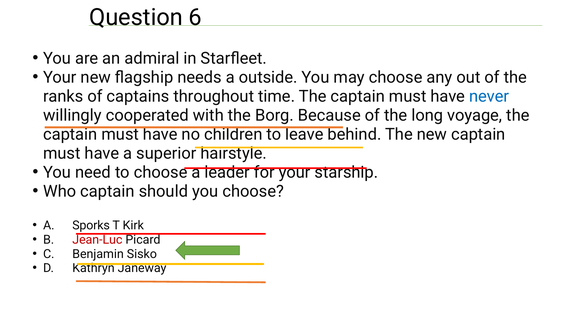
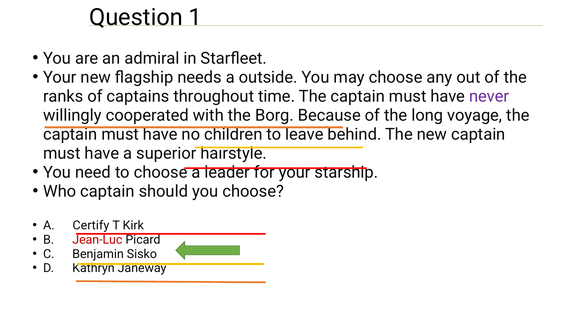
6: 6 -> 1
never colour: blue -> purple
Sporks: Sporks -> Certify
